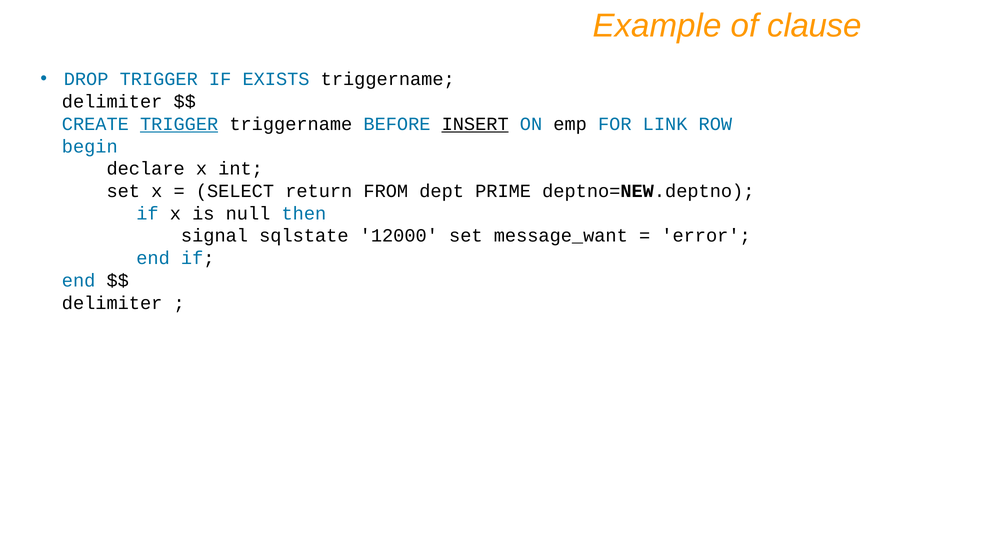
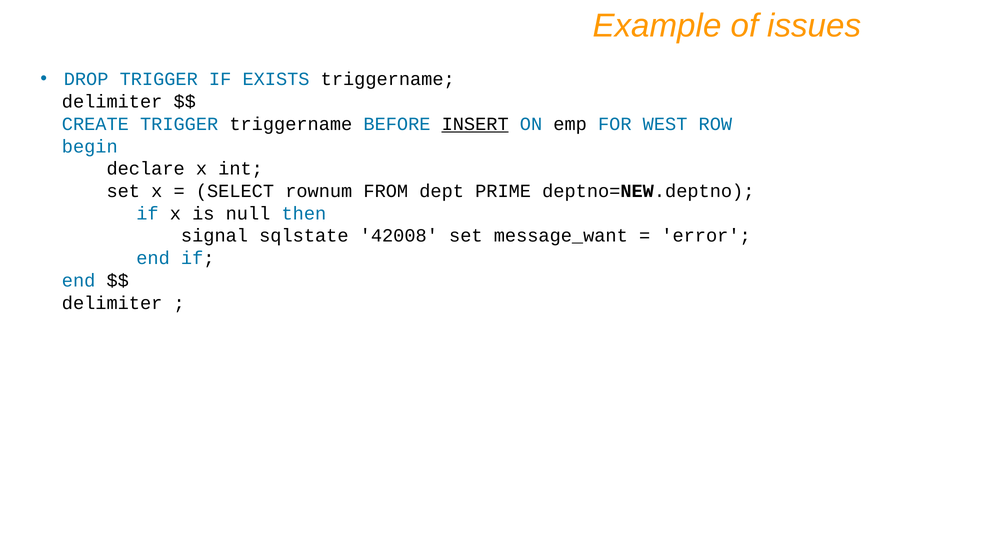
clause: clause -> issues
TRIGGER at (179, 124) underline: present -> none
LINK: LINK -> WEST
return: return -> rownum
12000: 12000 -> 42008
